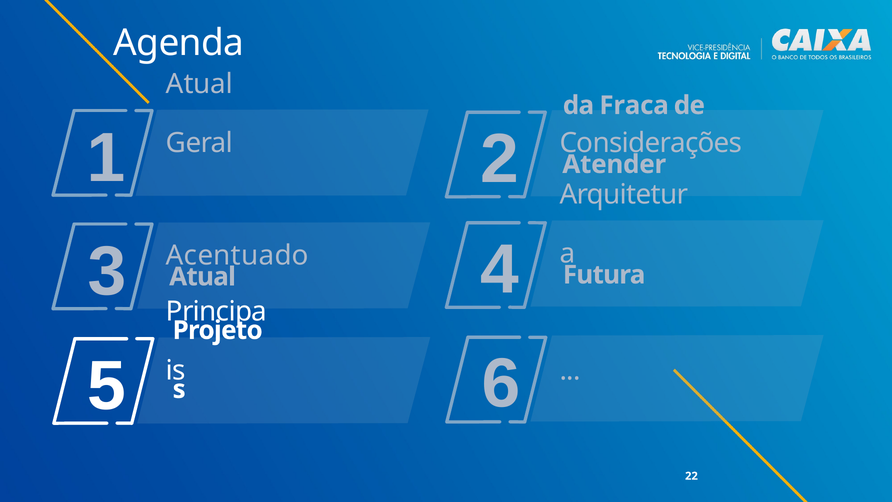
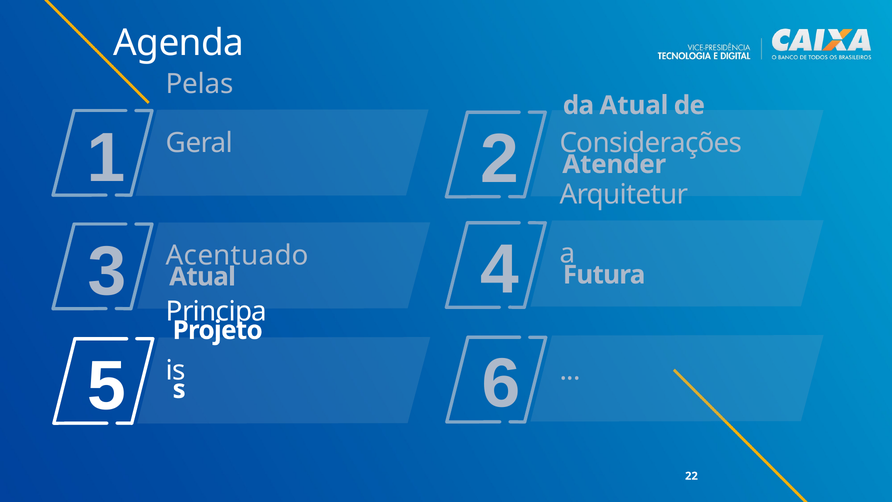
Atual at (199, 84): Atual -> Pelas
da Fraca: Fraca -> Atual
